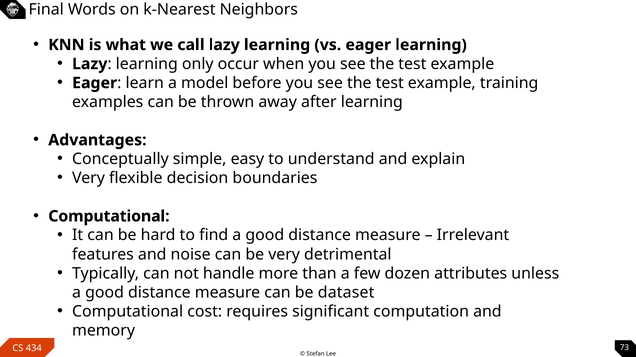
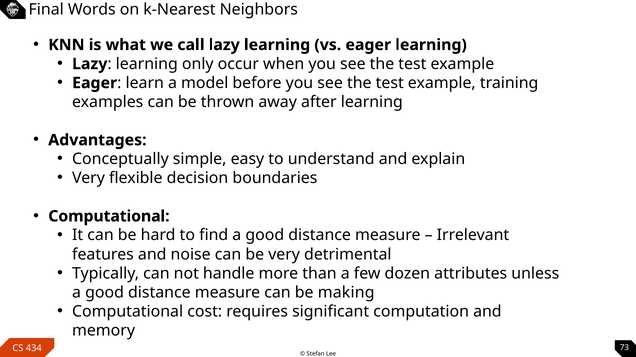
dataset: dataset -> making
